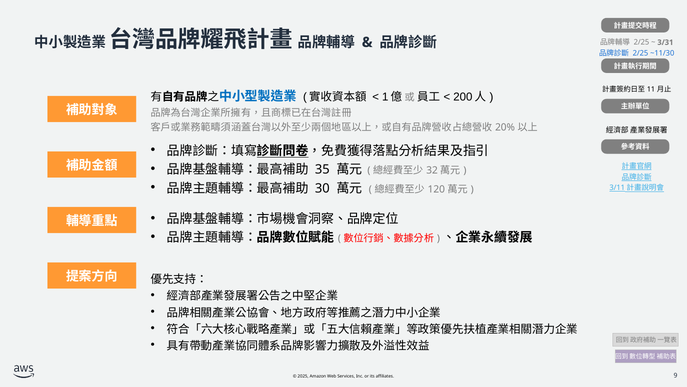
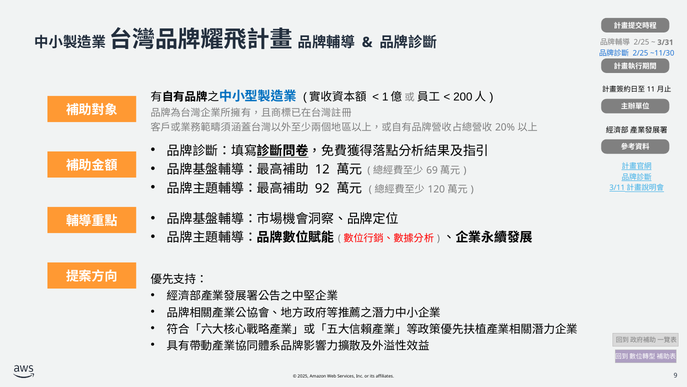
35: 35 -> 12
32: 32 -> 69
30: 30 -> 92
